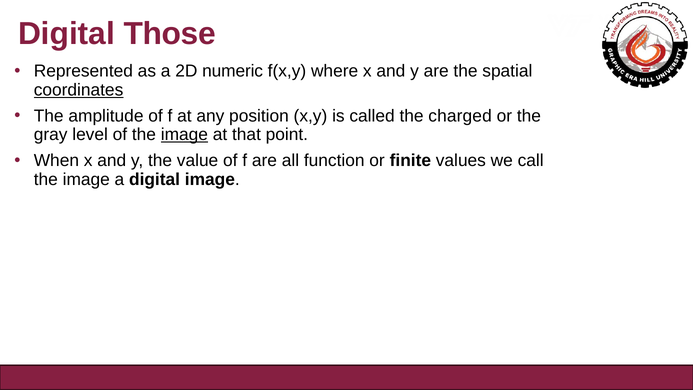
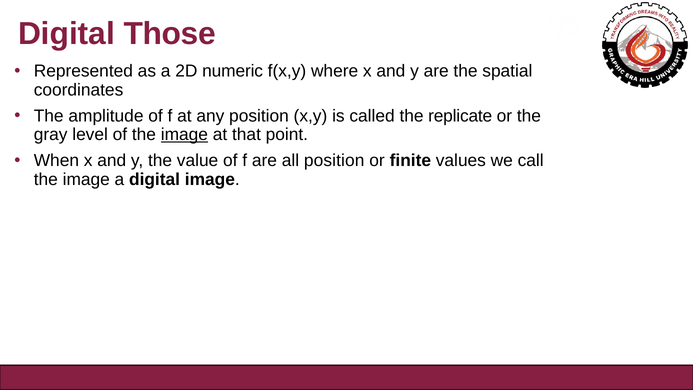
coordinates underline: present -> none
charged: charged -> replicate
all function: function -> position
